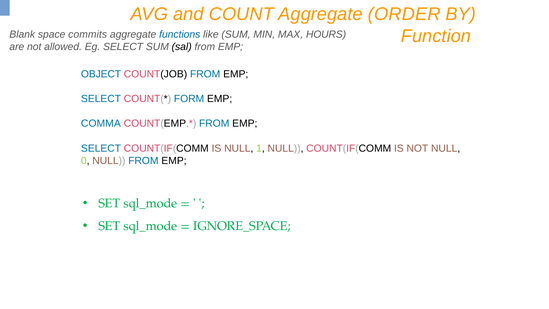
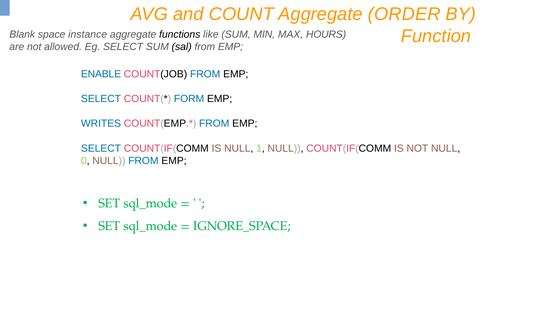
commits: commits -> instance
functions colour: blue -> black
OBJECT: OBJECT -> ENABLE
COMMA: COMMA -> WRITES
